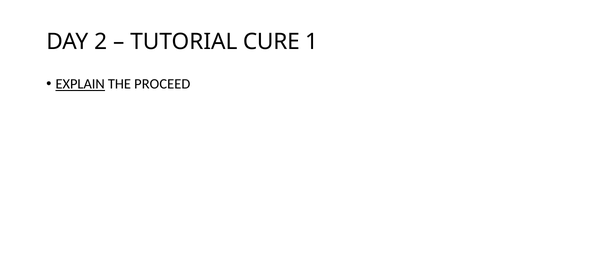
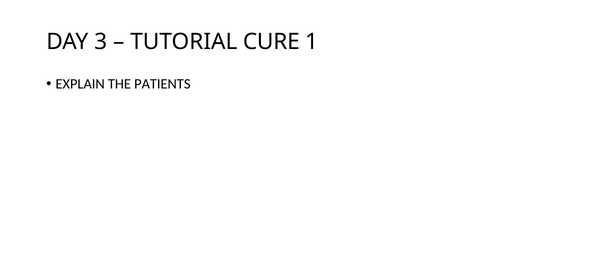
2: 2 -> 3
EXPLAIN underline: present -> none
PROCEED: PROCEED -> PATIENTS
